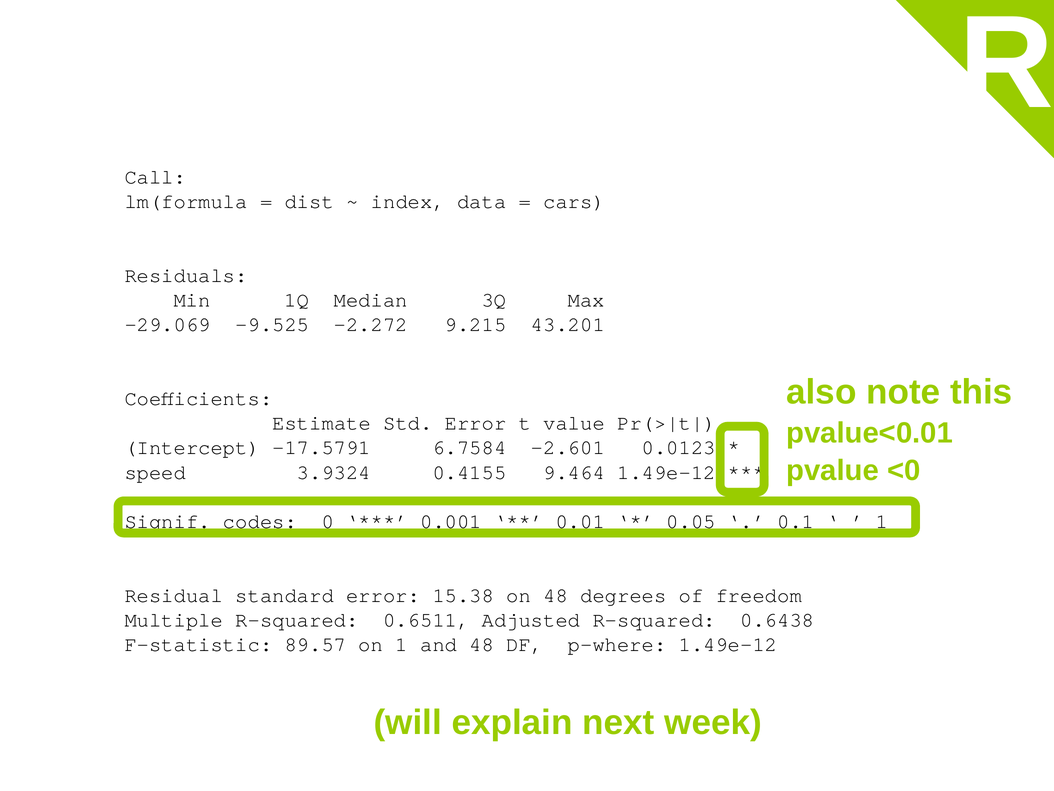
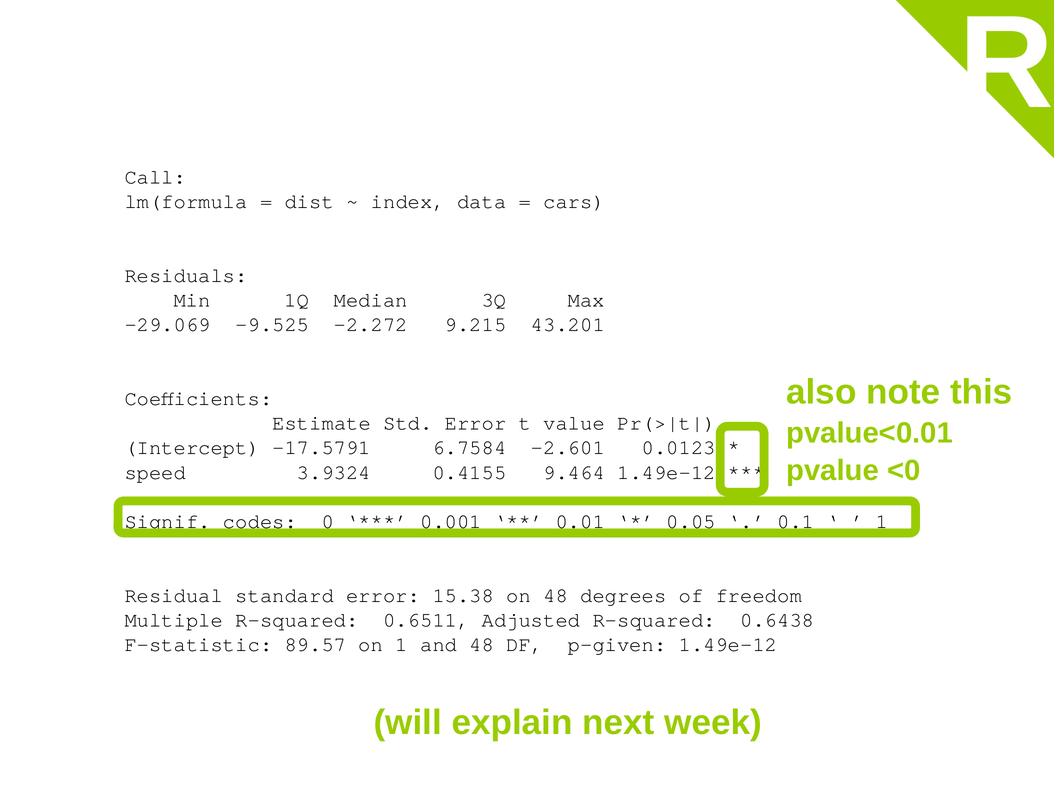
p-where: p-where -> p-given
